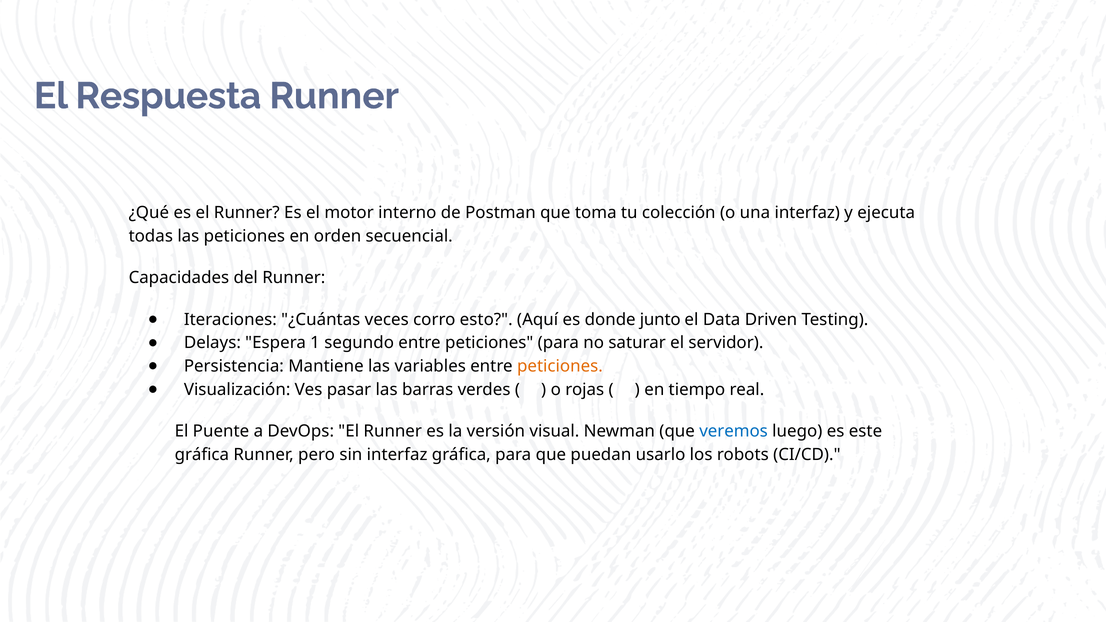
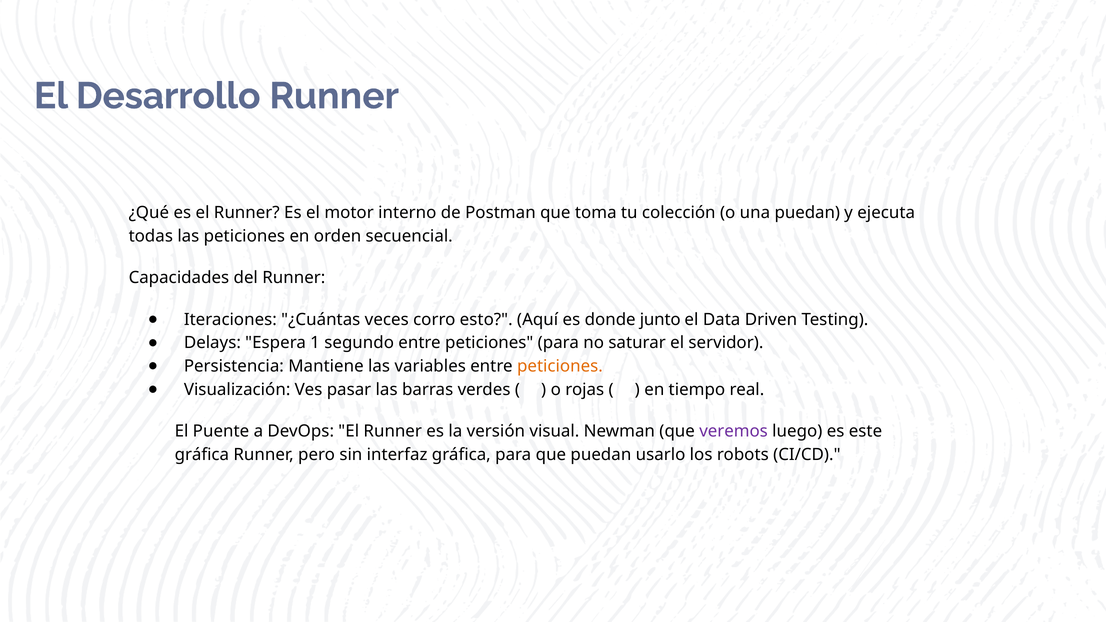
Respuesta: Respuesta -> Desarrollo
una interfaz: interfaz -> puedan
veremos colour: blue -> purple
